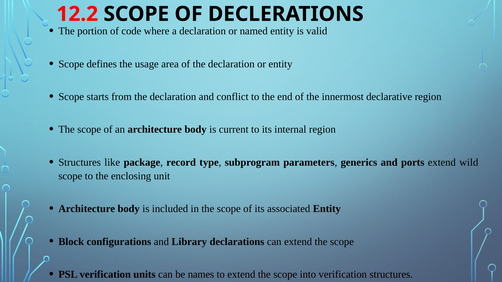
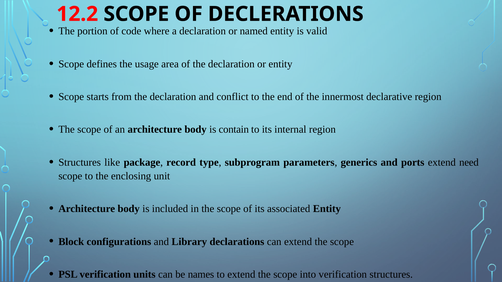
current: current -> contain
wild: wild -> need
